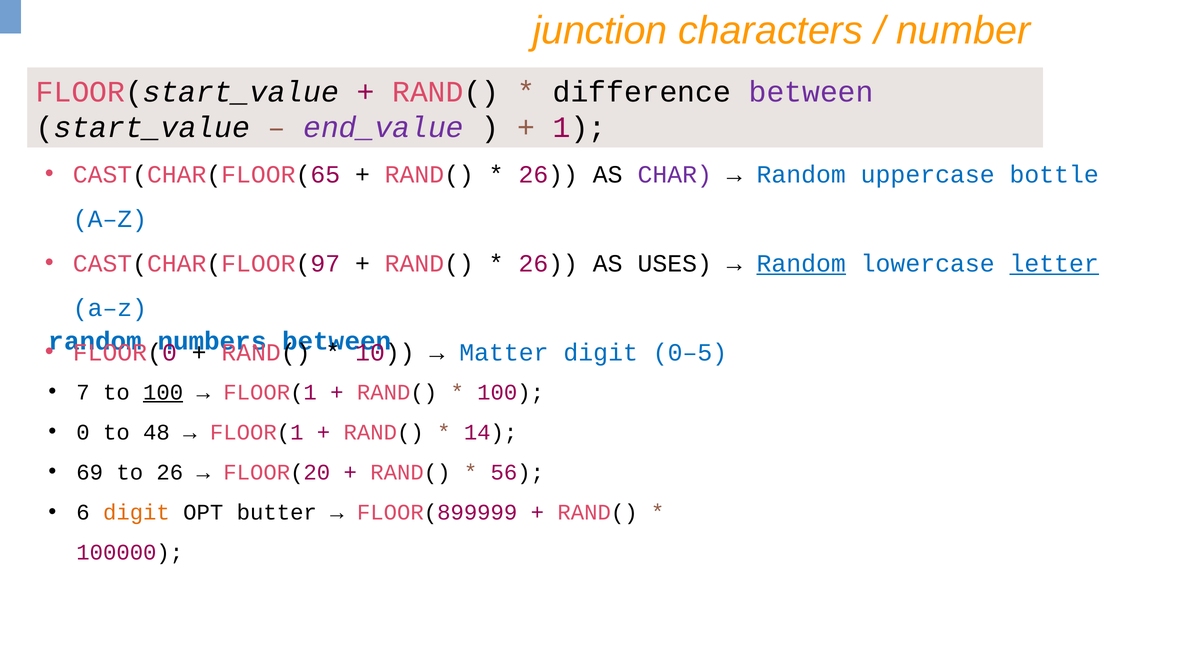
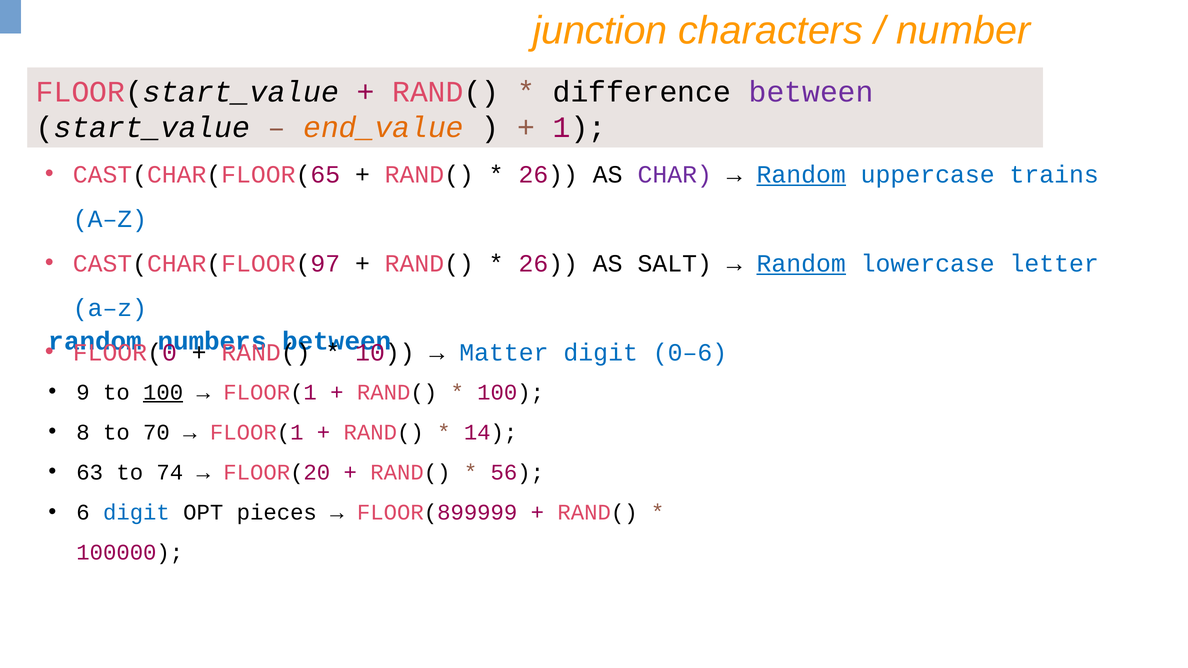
end_value colour: purple -> orange
Random at (801, 174) underline: none -> present
bottle: bottle -> trains
USES: USES -> SALT
letter underline: present -> none
0–5: 0–5 -> 0–6
7: 7 -> 9
0: 0 -> 8
48: 48 -> 70
69: 69 -> 63
to 26: 26 -> 74
digit at (136, 513) colour: orange -> blue
butter: butter -> pieces
